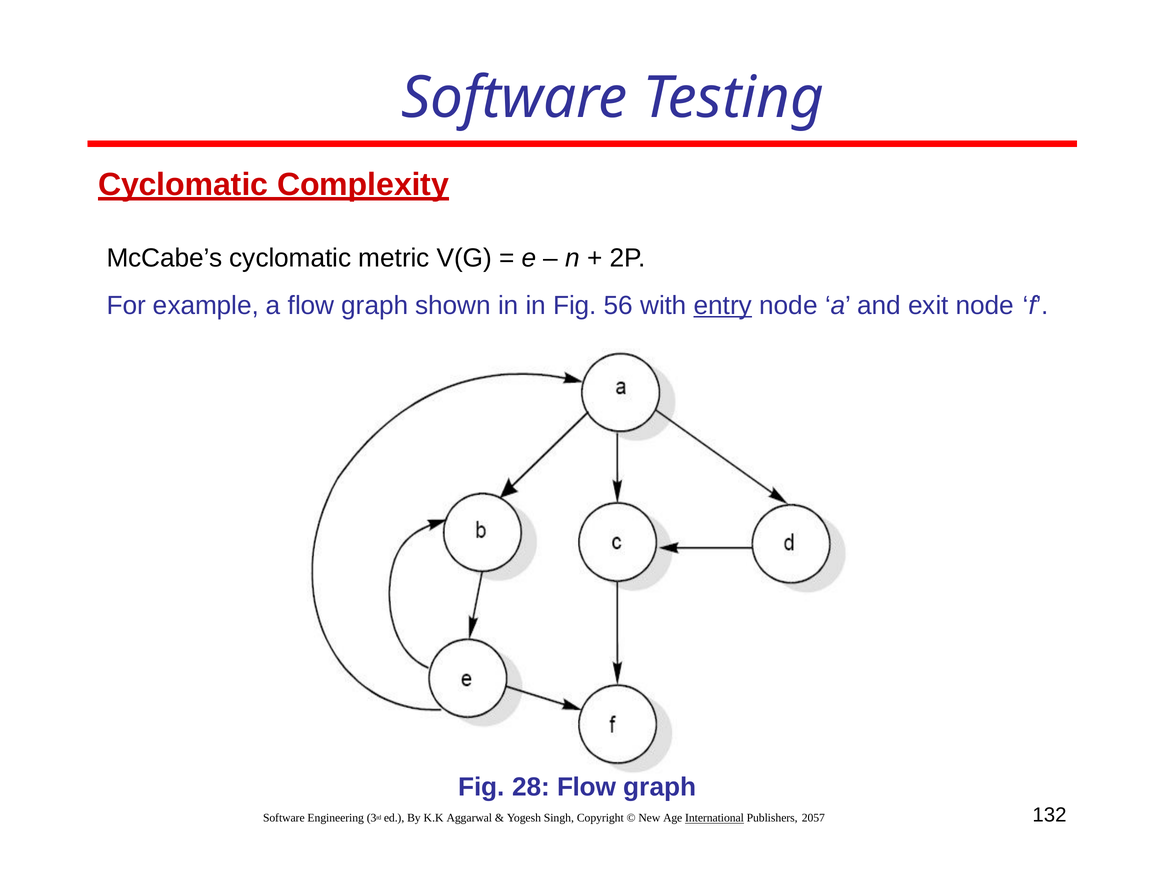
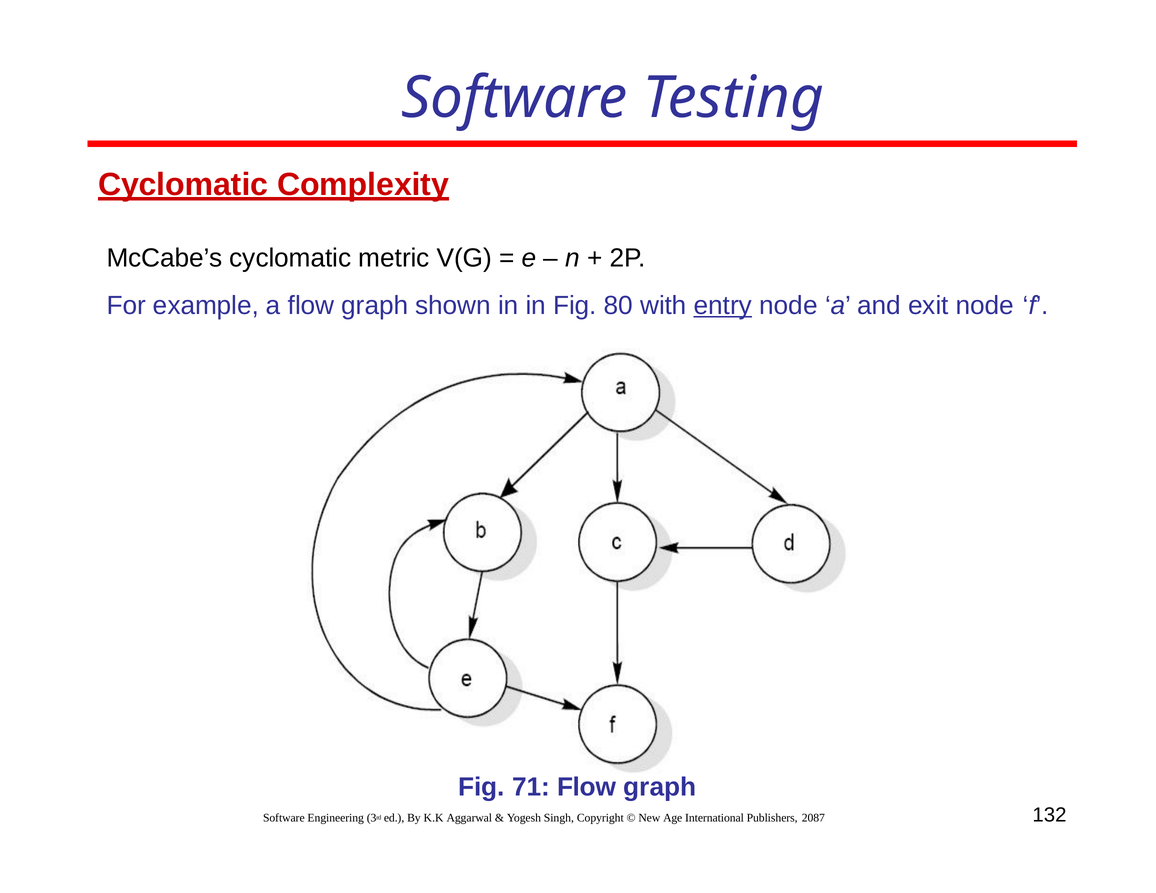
56: 56 -> 80
28: 28 -> 71
International underline: present -> none
2057: 2057 -> 2087
